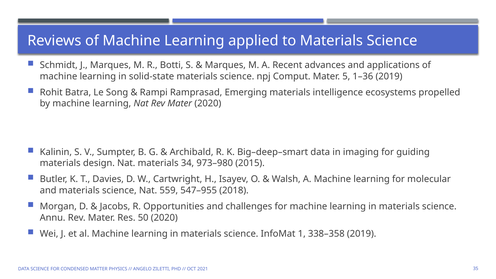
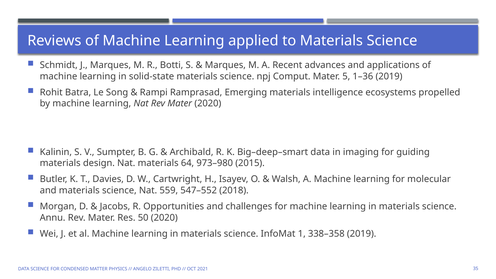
34: 34 -> 64
547–955: 547–955 -> 547–552
